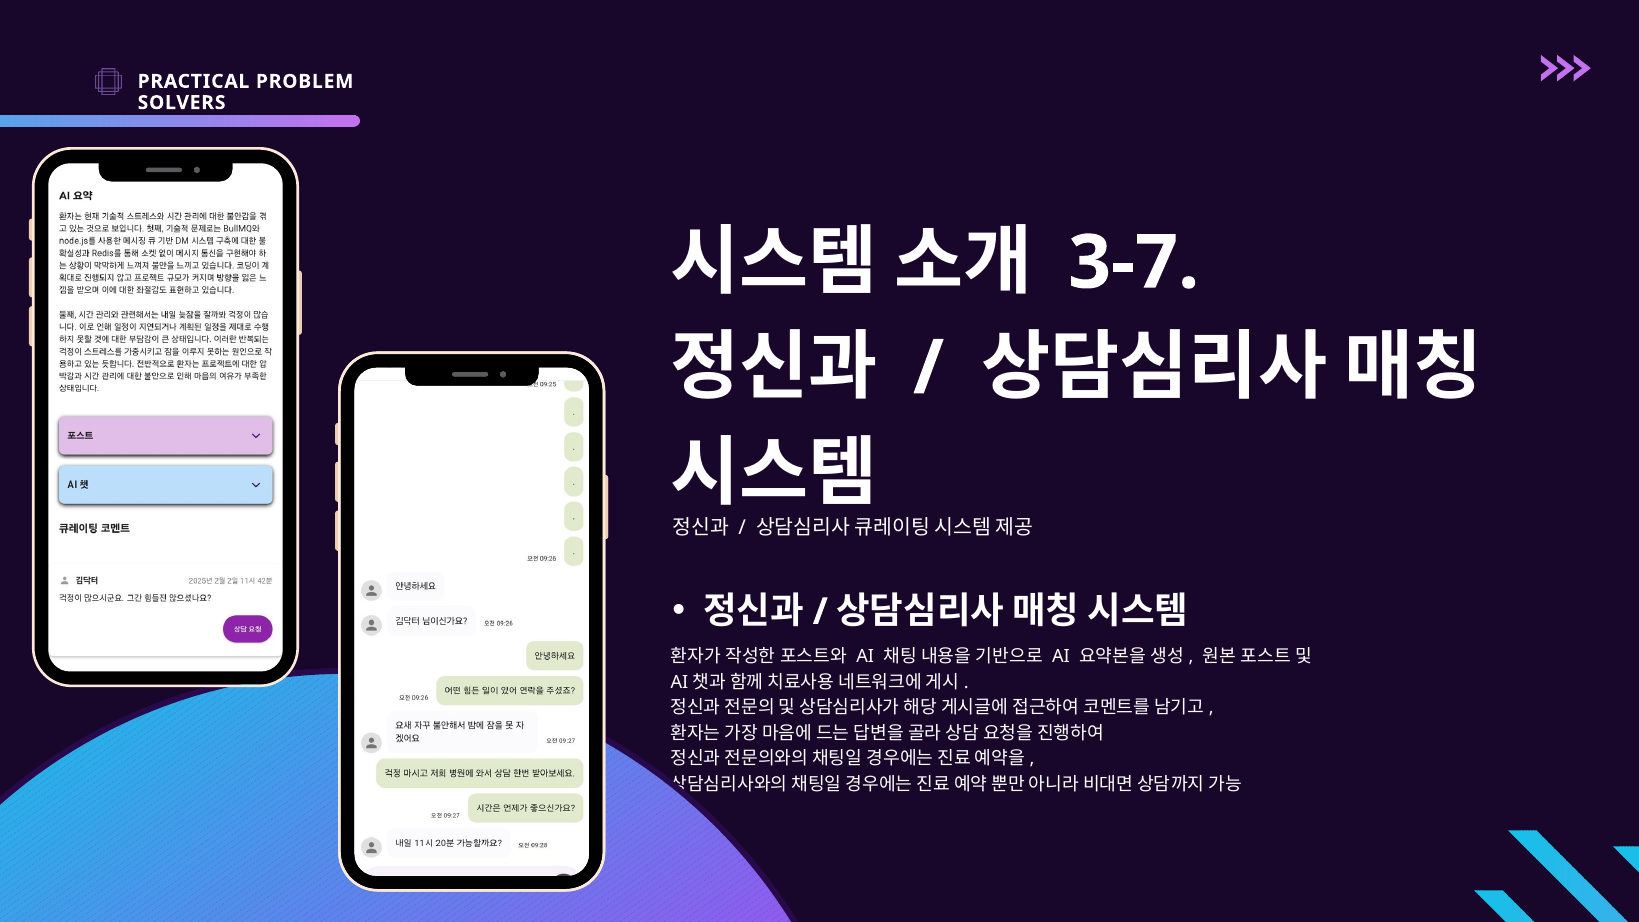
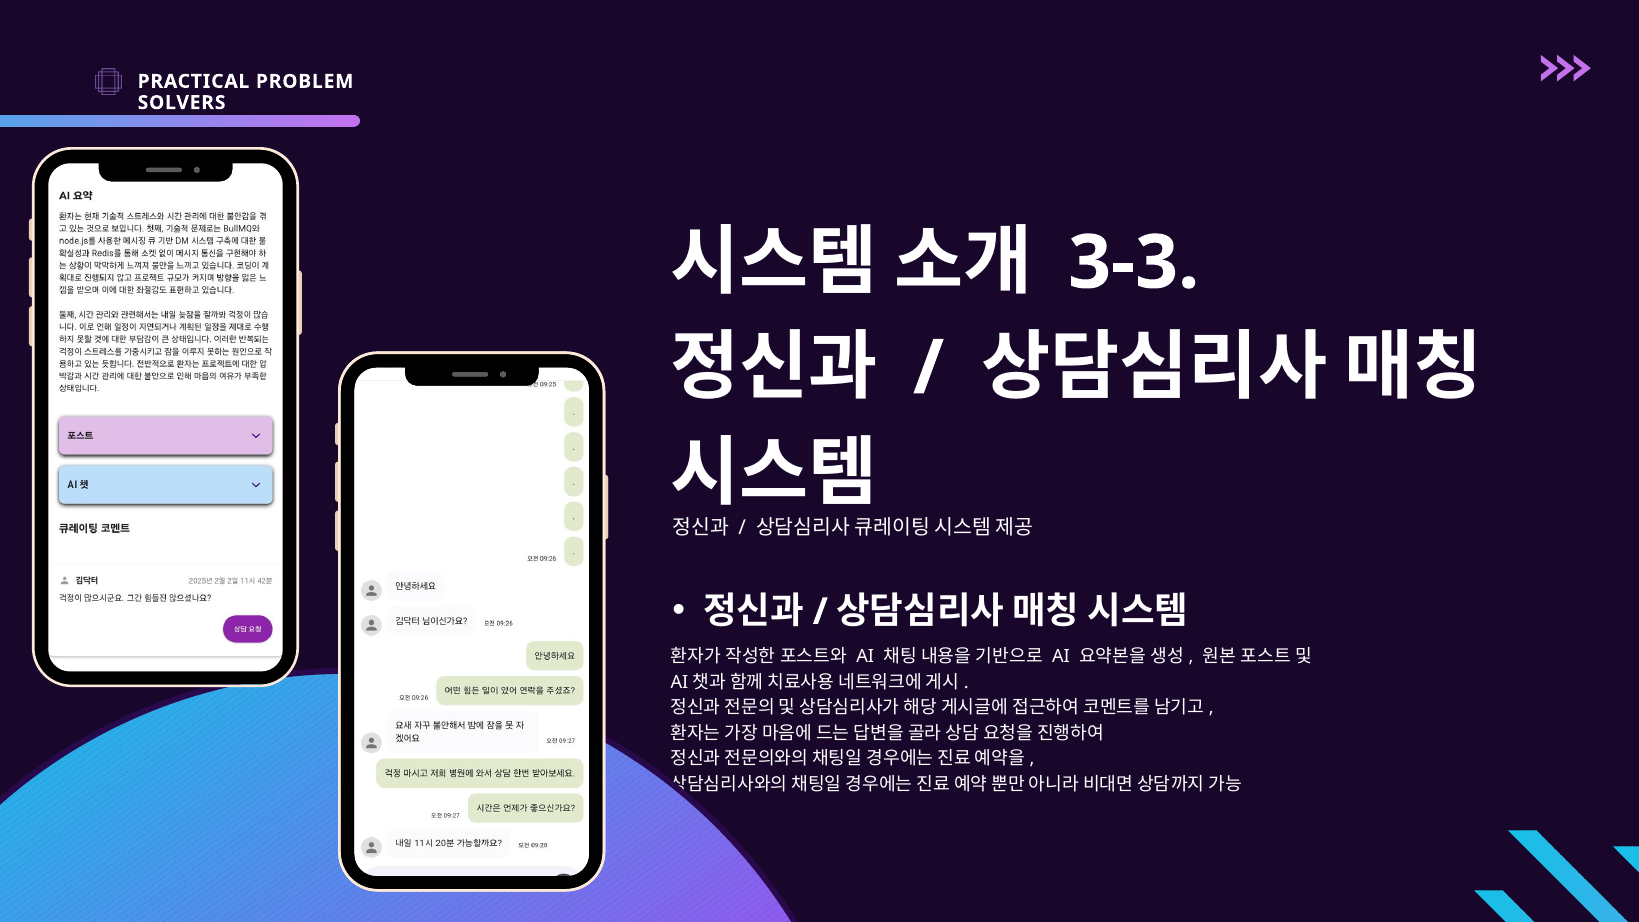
3-7: 3-7 -> 3-3
